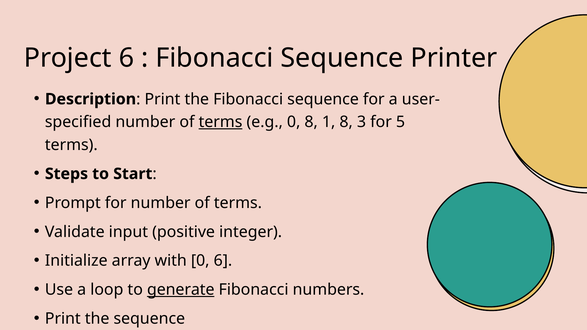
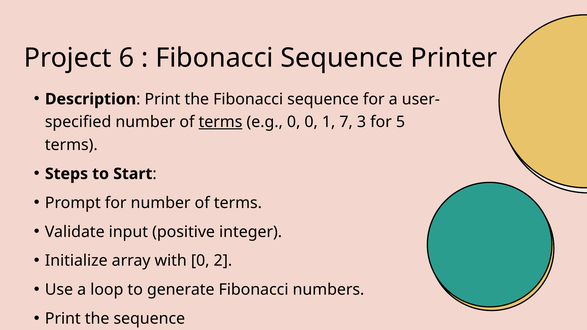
0 8: 8 -> 0
1 8: 8 -> 7
0 6: 6 -> 2
generate underline: present -> none
